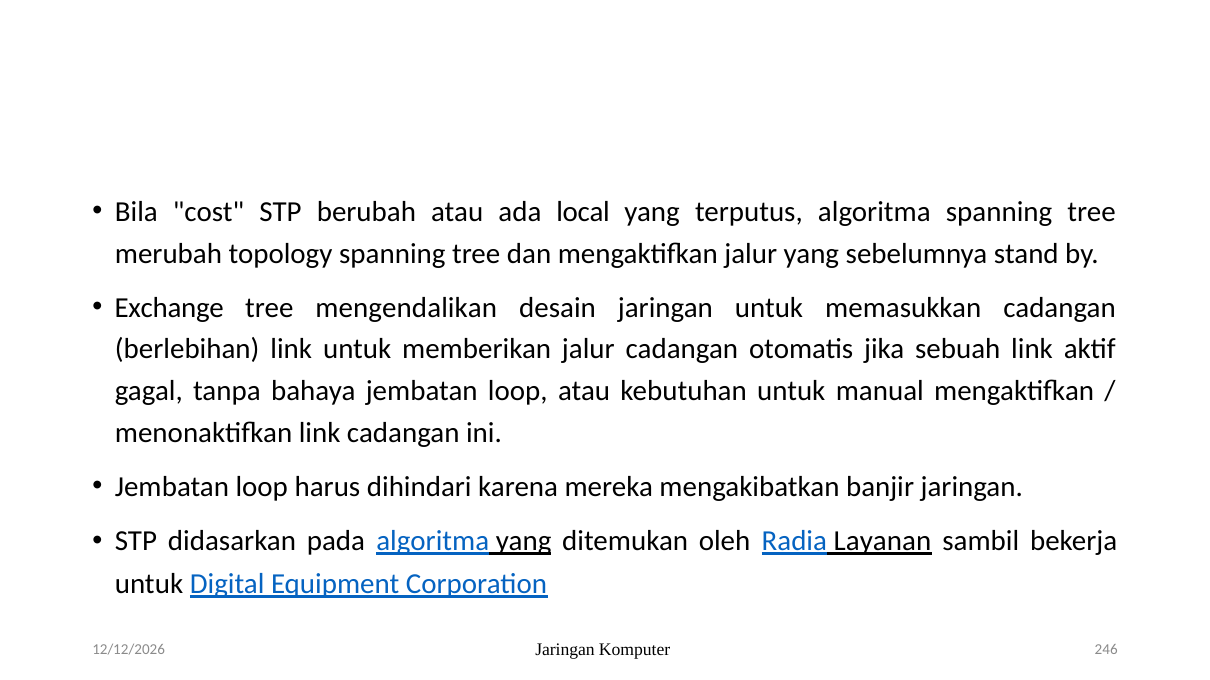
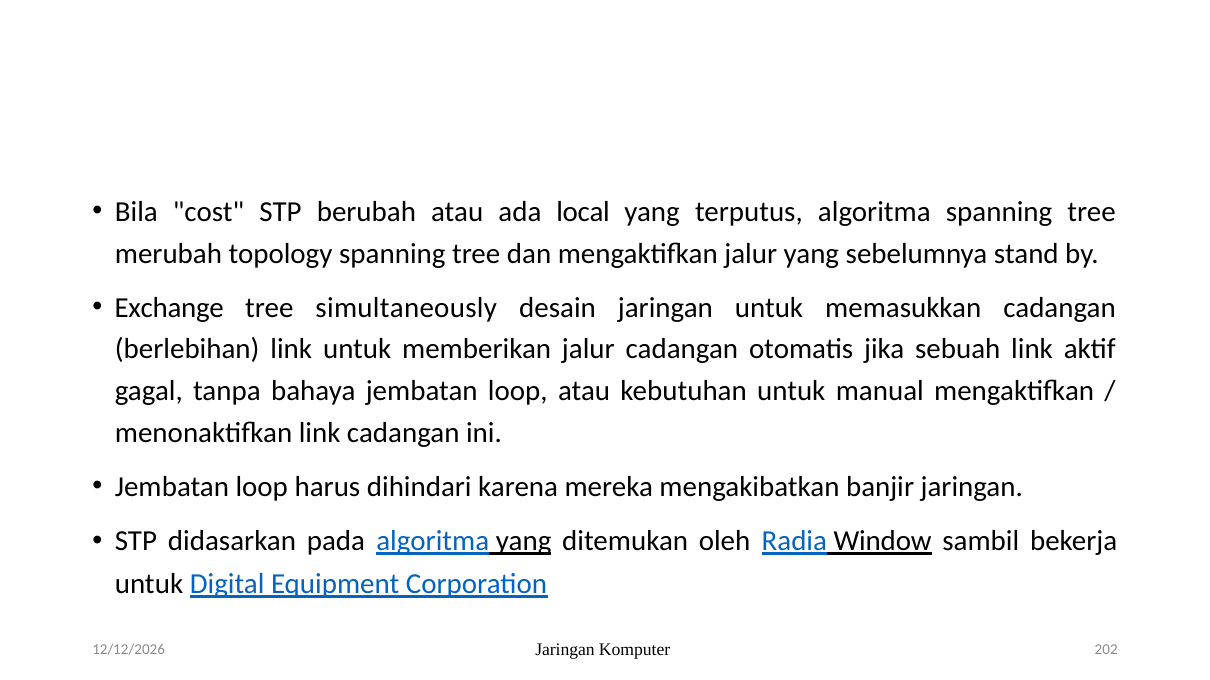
mengendalikan: mengendalikan -> simultaneously
Layanan: Layanan -> Window
246: 246 -> 202
